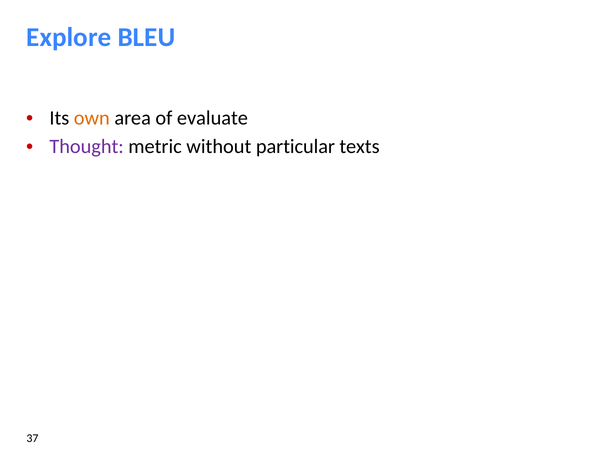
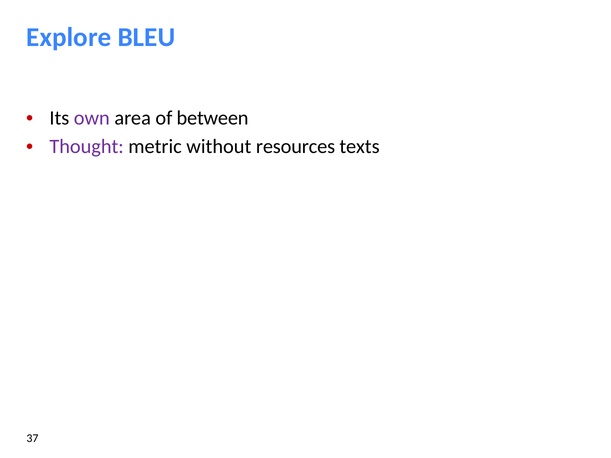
own colour: orange -> purple
evaluate: evaluate -> between
particular: particular -> resources
